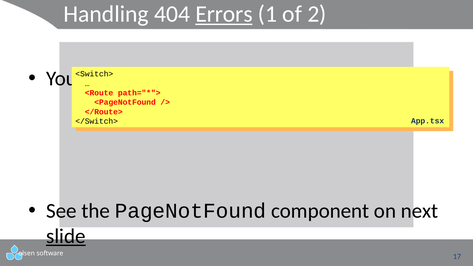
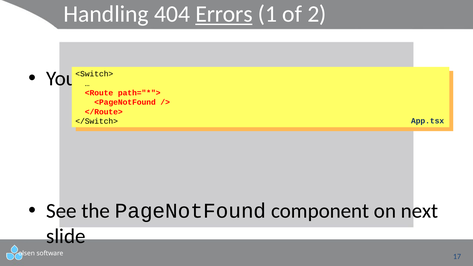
slide underline: present -> none
